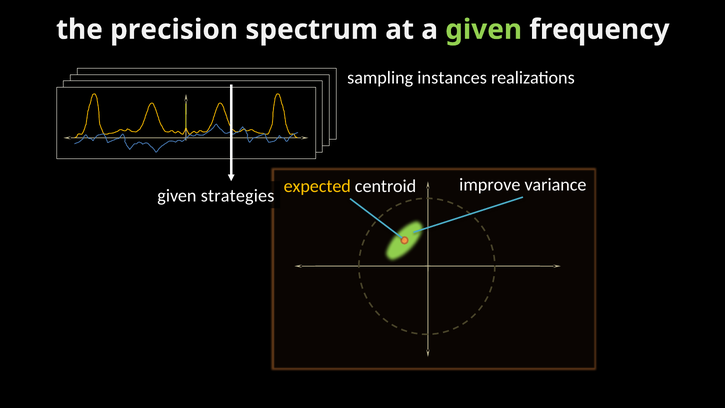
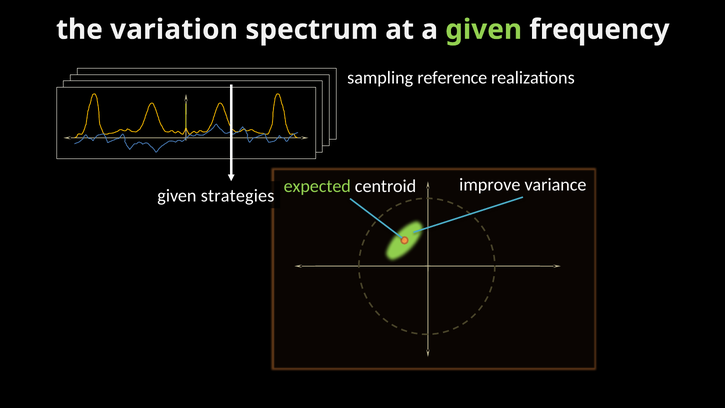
precision: precision -> variation
instances: instances -> reference
expected colour: yellow -> light green
